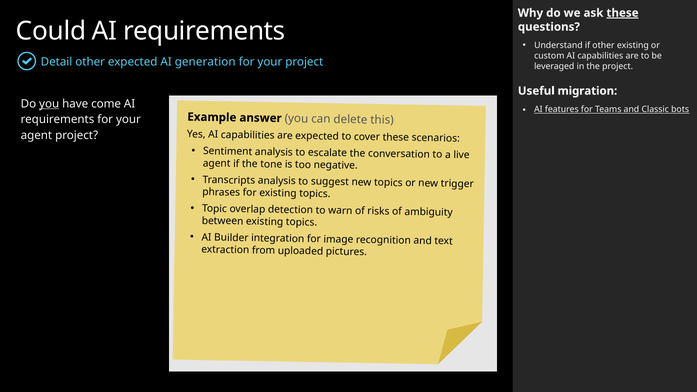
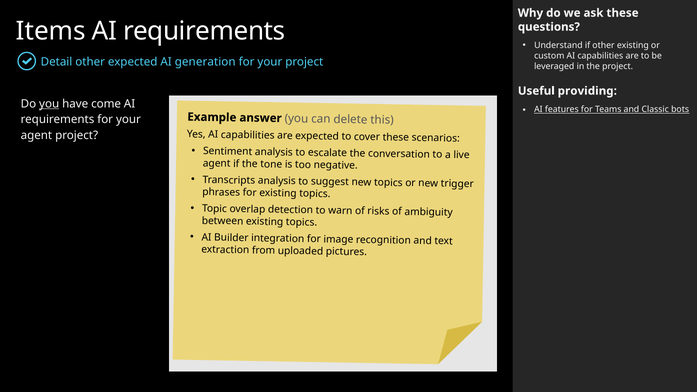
these at (622, 13) underline: present -> none
Could: Could -> Items
migration: migration -> providing
